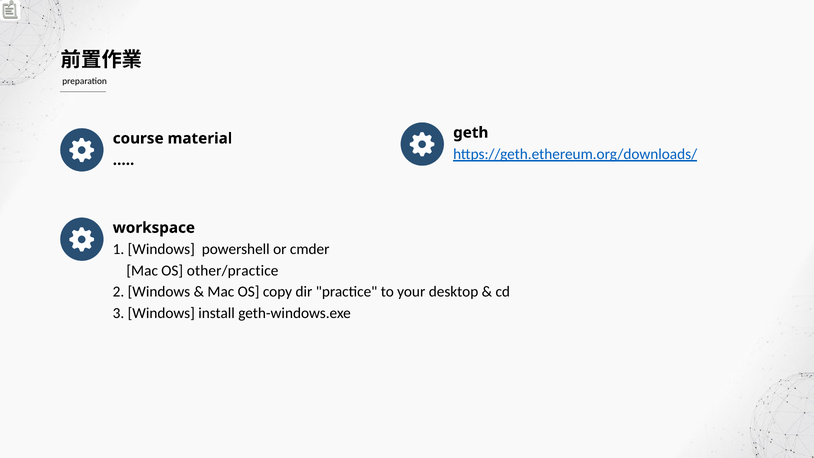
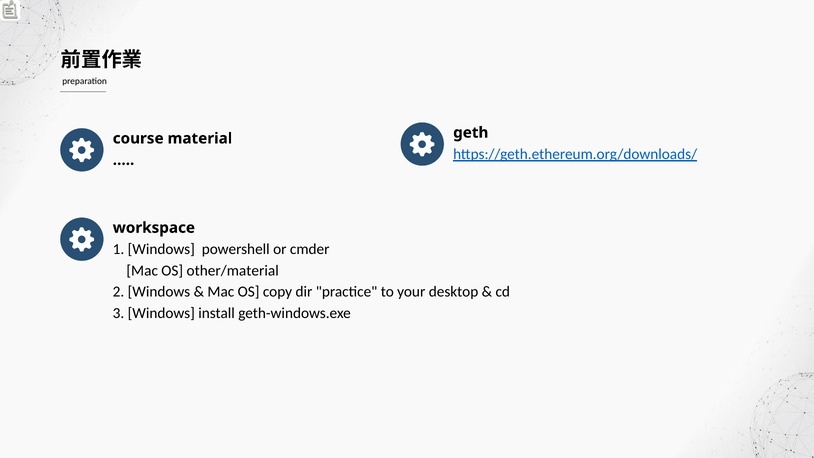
other/practice: other/practice -> other/material
